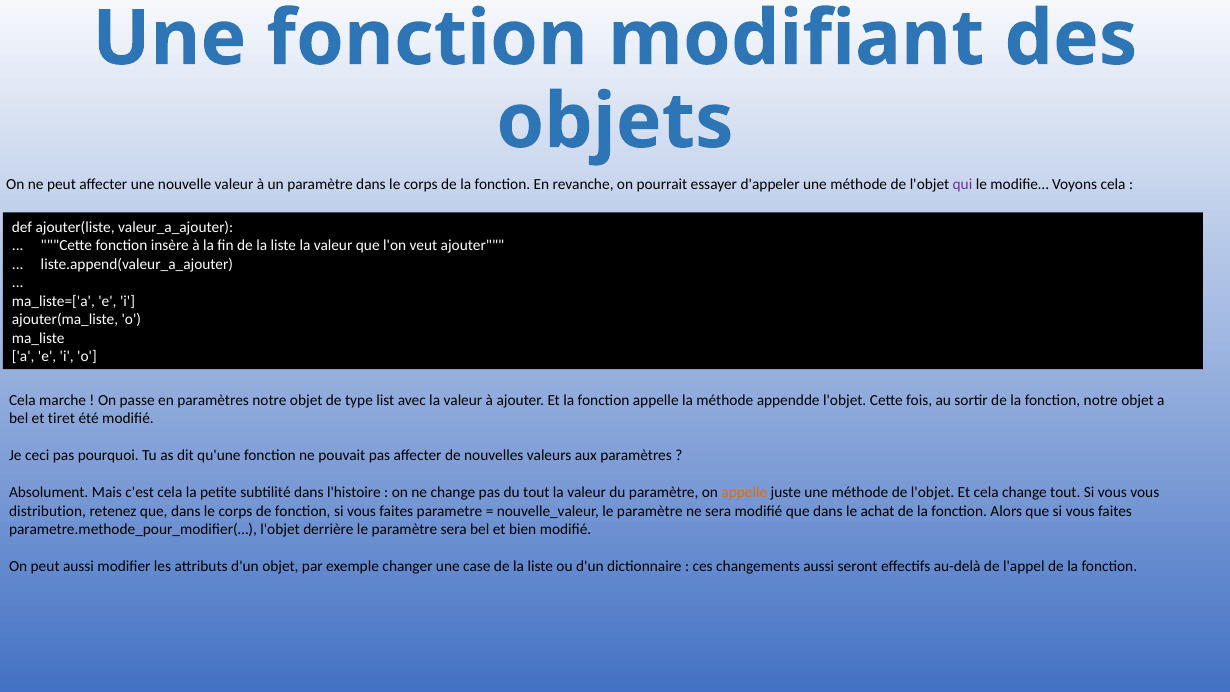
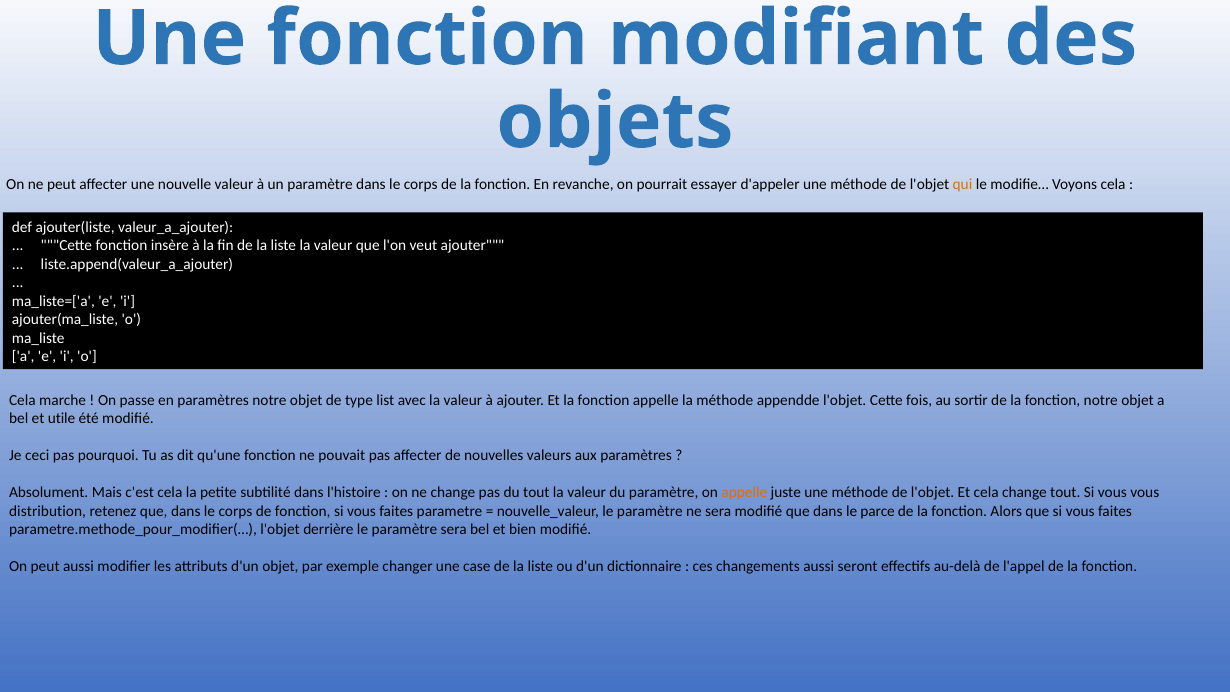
qui colour: purple -> orange
tiret: tiret -> utile
achat: achat -> parce
